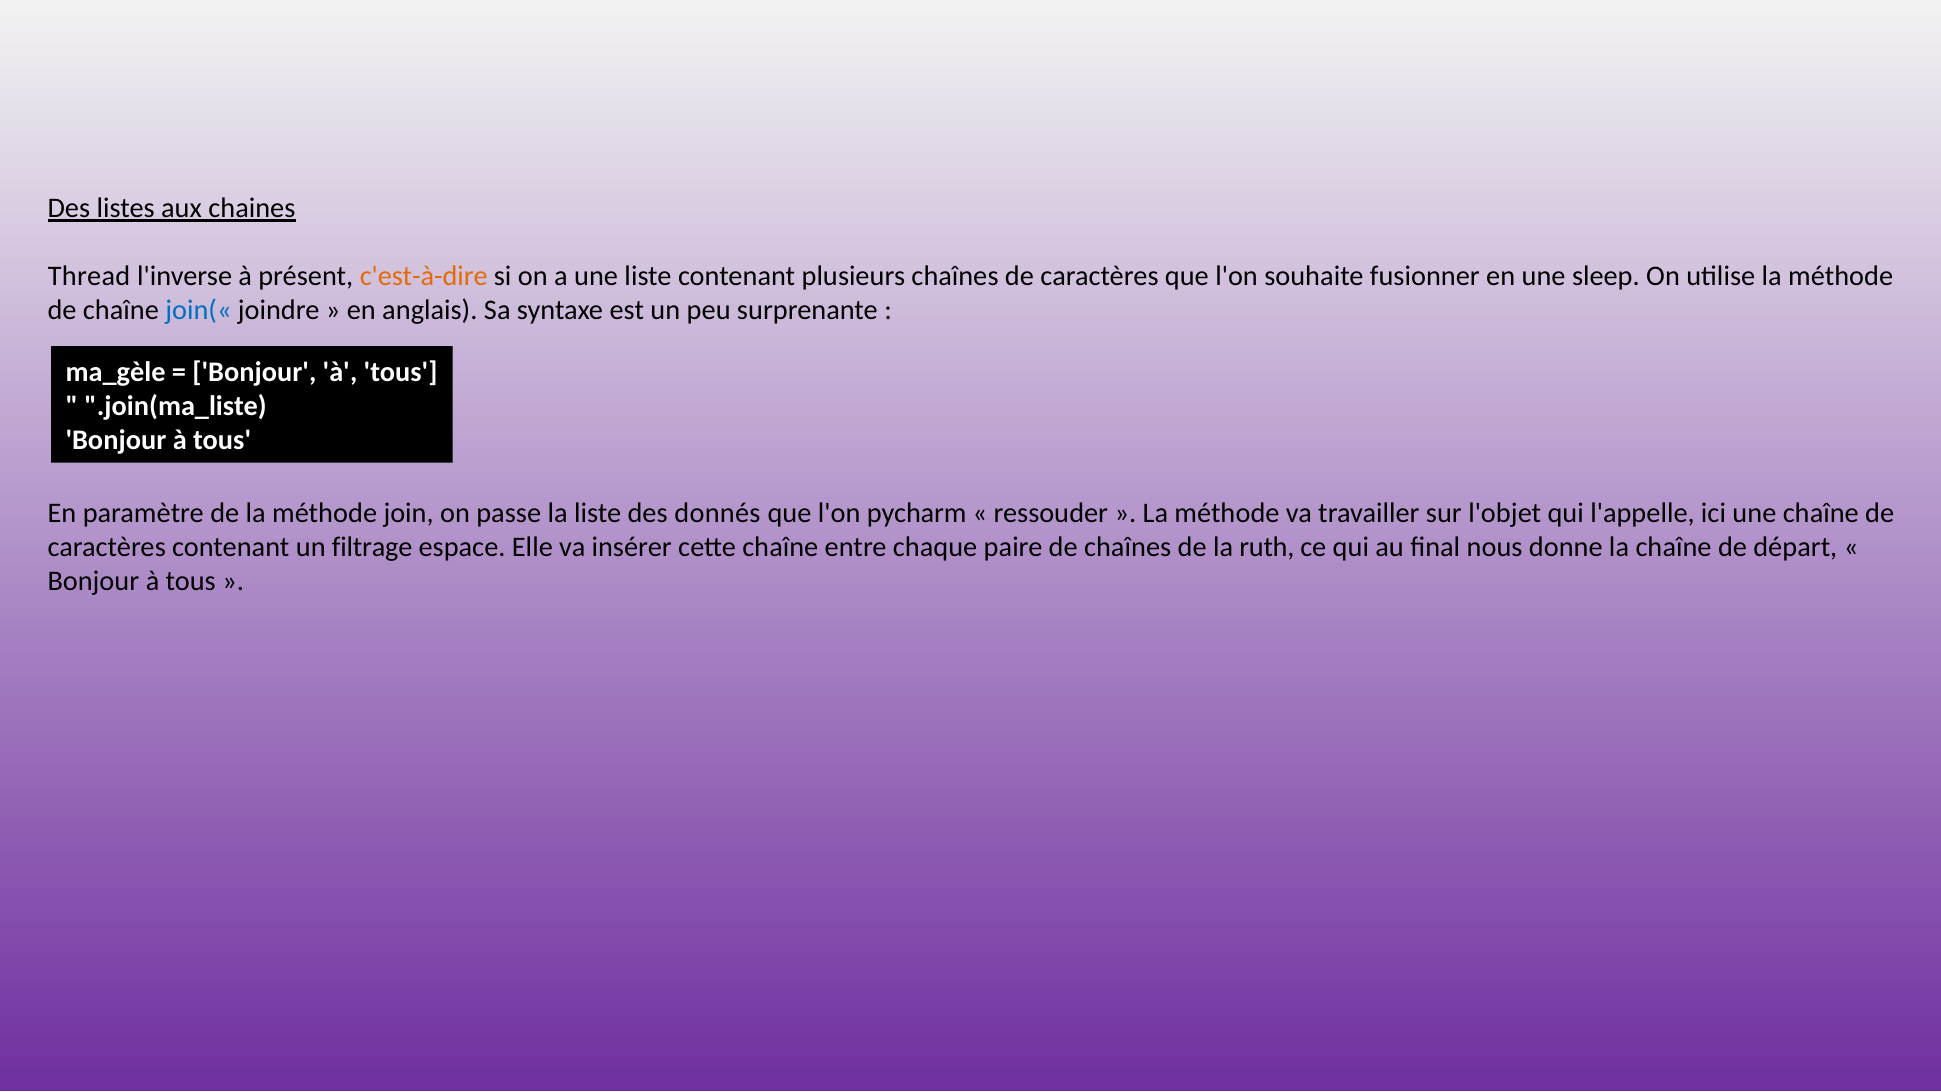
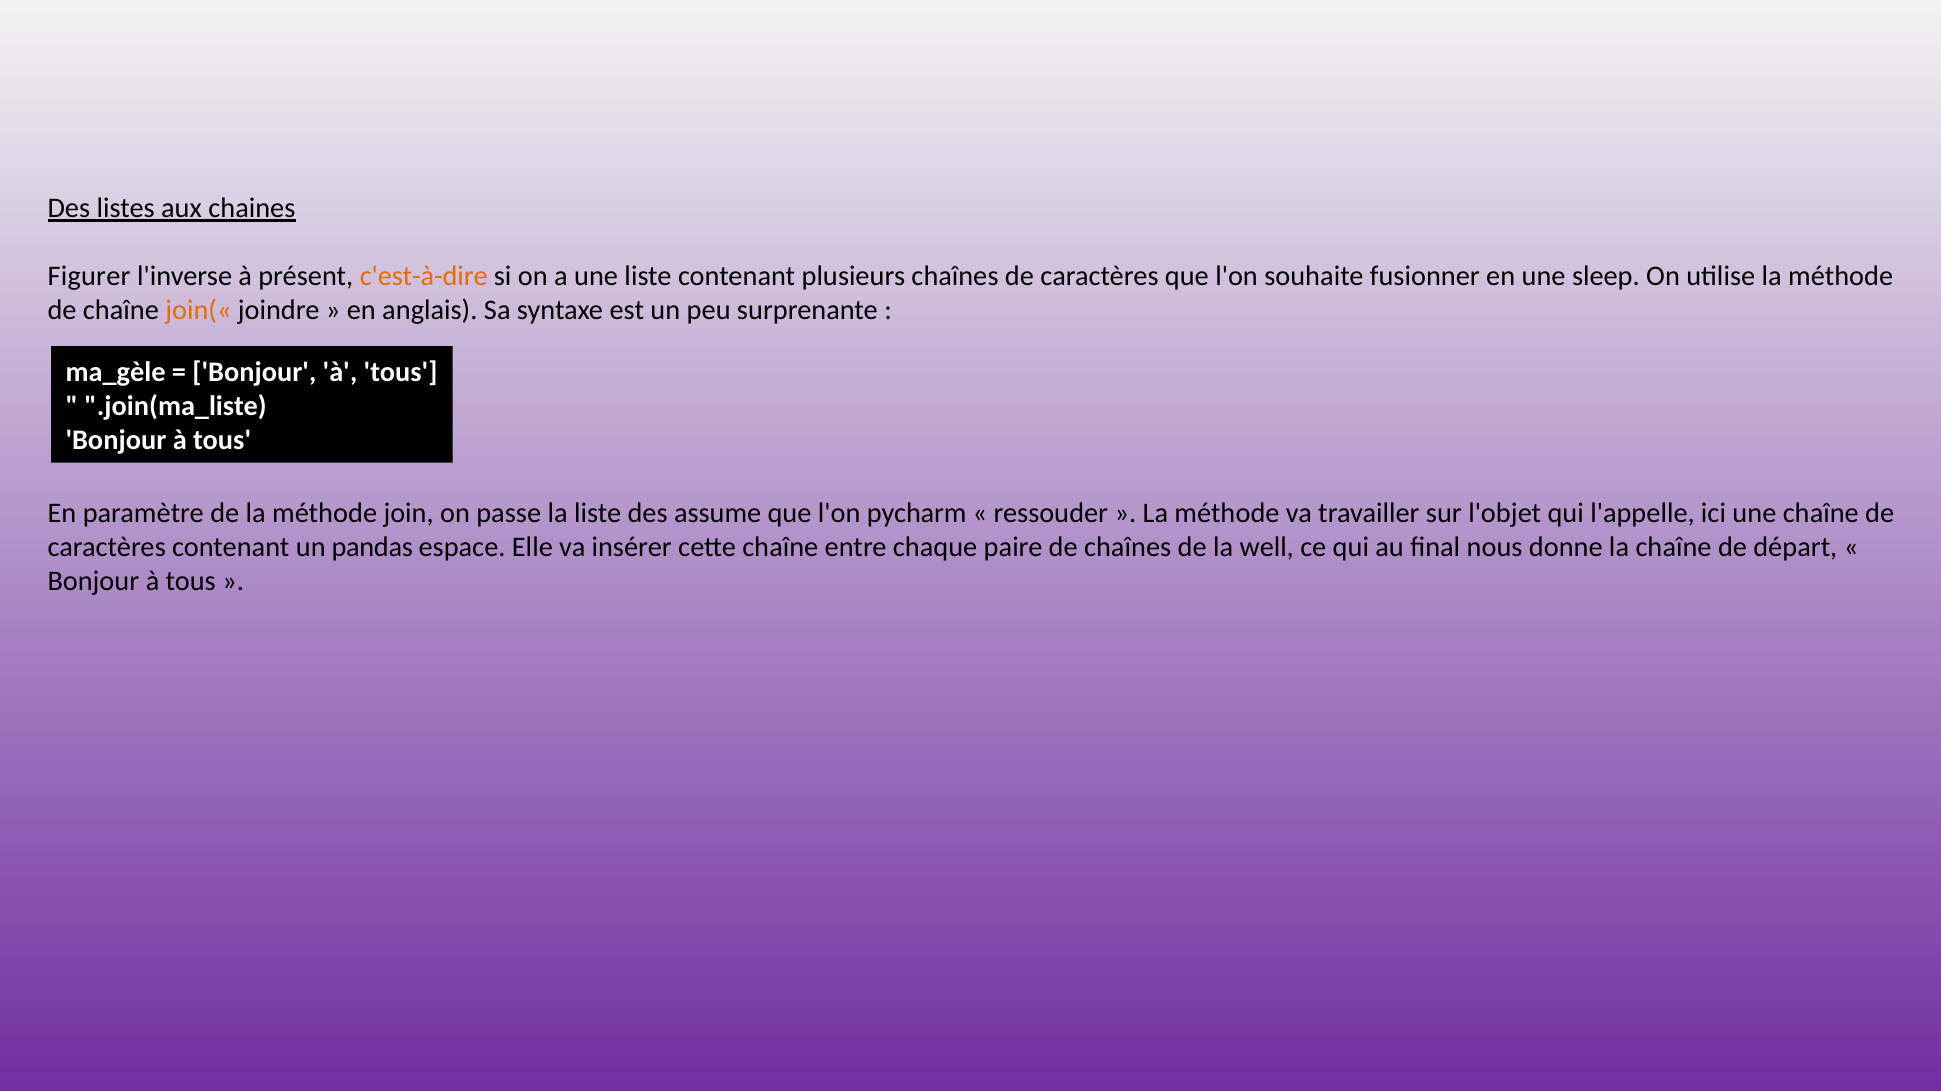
Thread: Thread -> Figurer
join(« colour: blue -> orange
donnés: donnés -> assume
filtrage: filtrage -> pandas
ruth: ruth -> well
